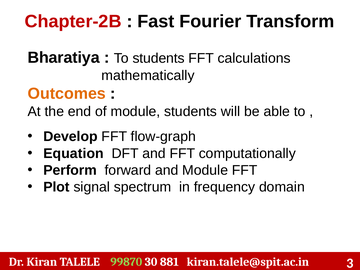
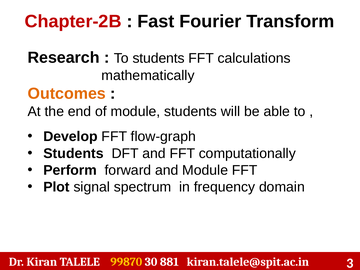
Bharatiya: Bharatiya -> Research
Equation at (74, 153): Equation -> Students
99870 colour: light green -> yellow
